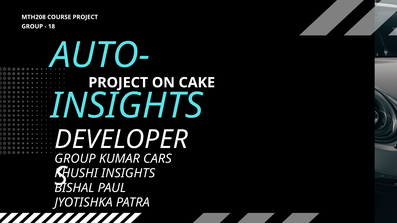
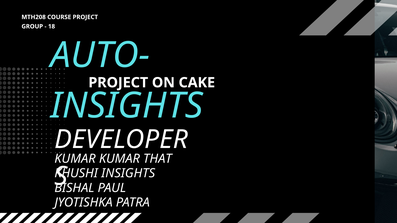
GROUP at (75, 159): GROUP -> KUMAR
CARS: CARS -> THAT
